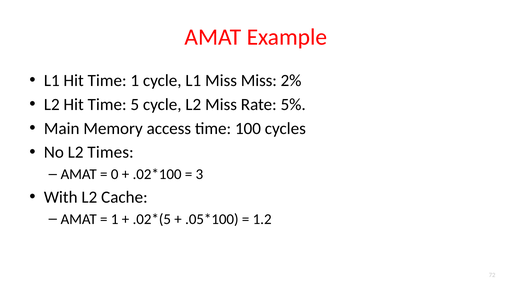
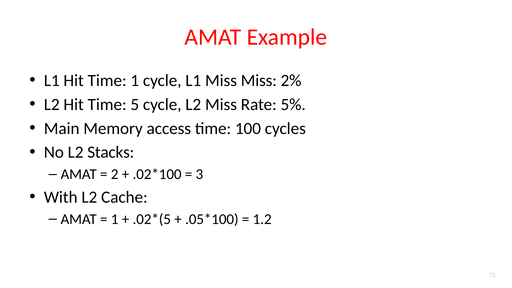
Times: Times -> Stacks
0: 0 -> 2
